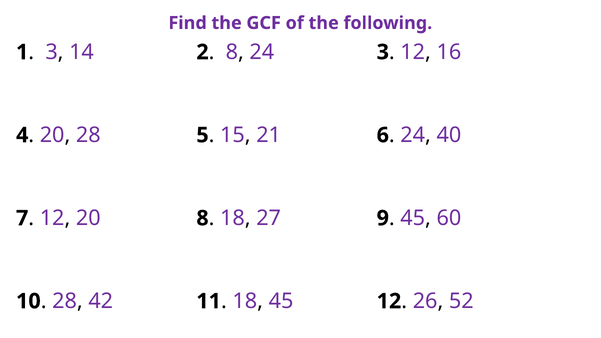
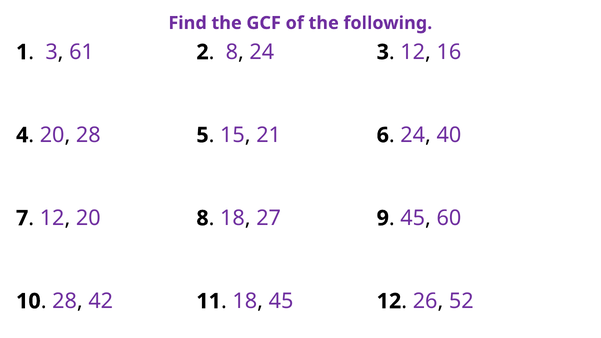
3 14: 14 -> 61
